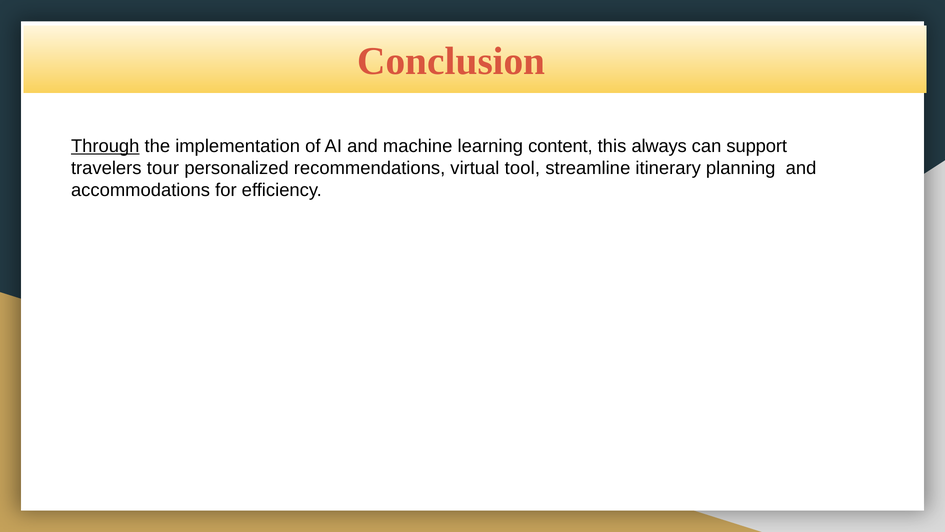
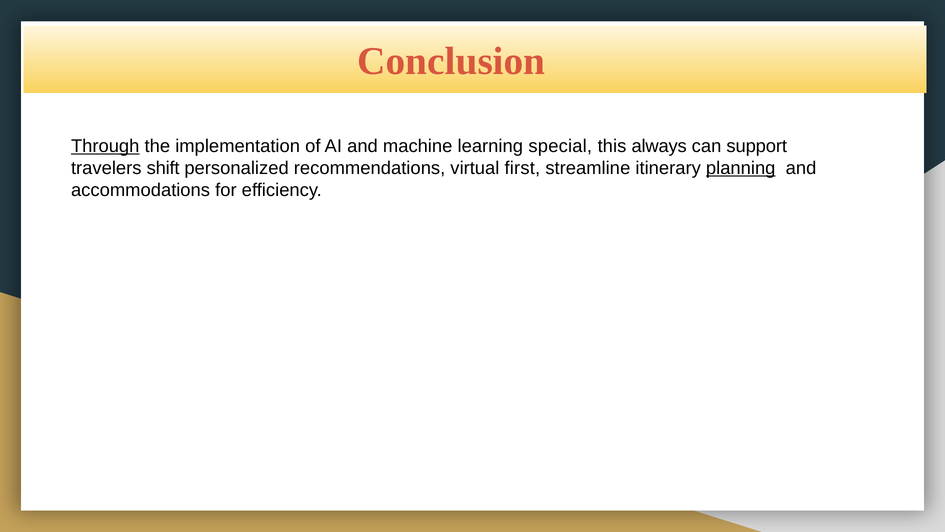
content: content -> special
tour: tour -> shift
tool: tool -> first
planning underline: none -> present
